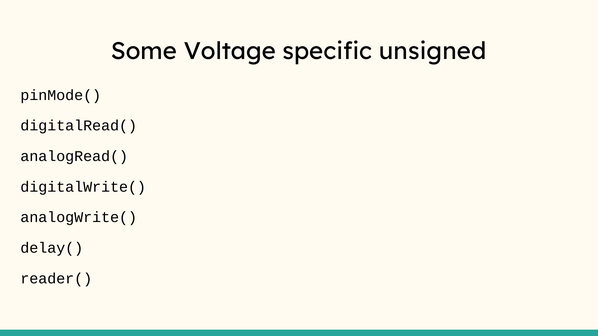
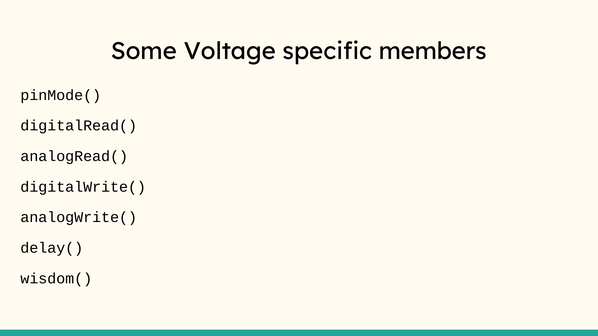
unsigned: unsigned -> members
reader(: reader( -> wisdom(
